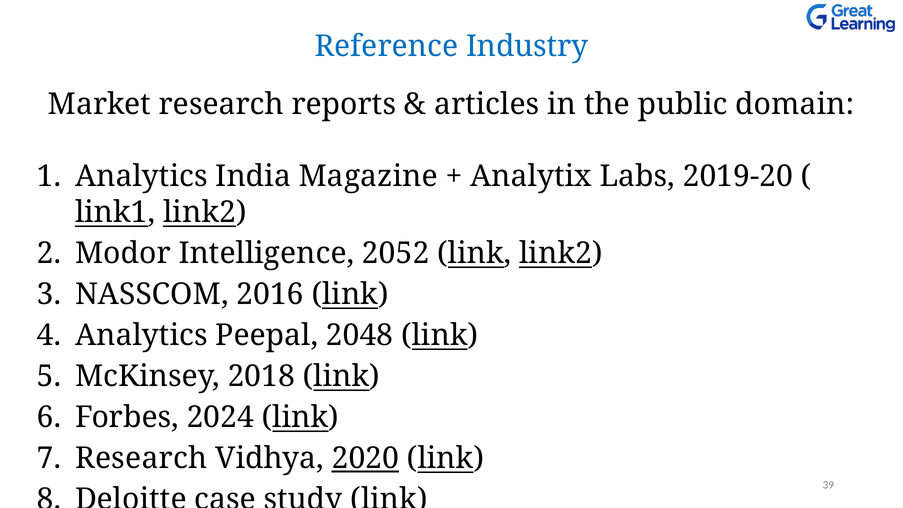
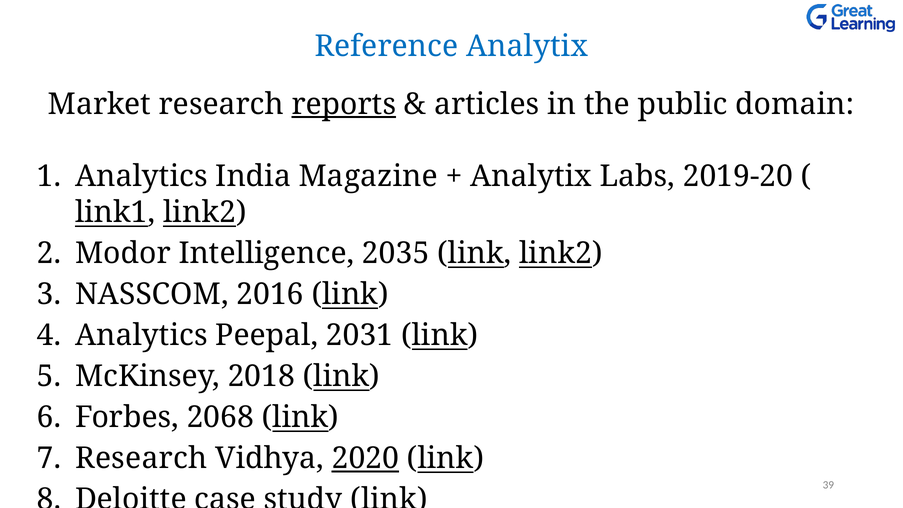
Reference Industry: Industry -> Analytix
reports underline: none -> present
2052: 2052 -> 2035
2048: 2048 -> 2031
2024: 2024 -> 2068
